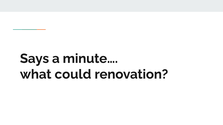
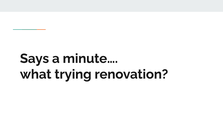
could: could -> trying
